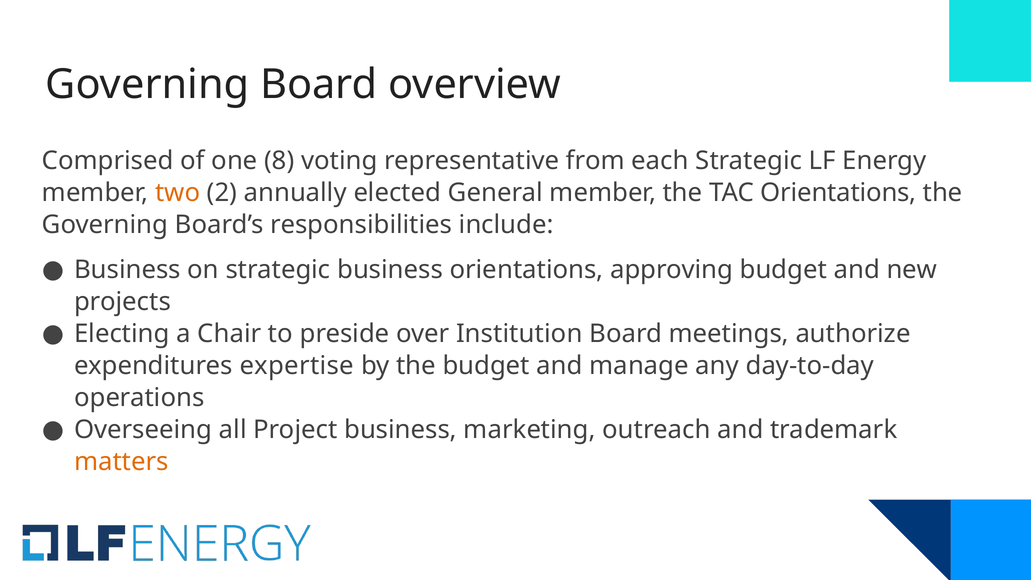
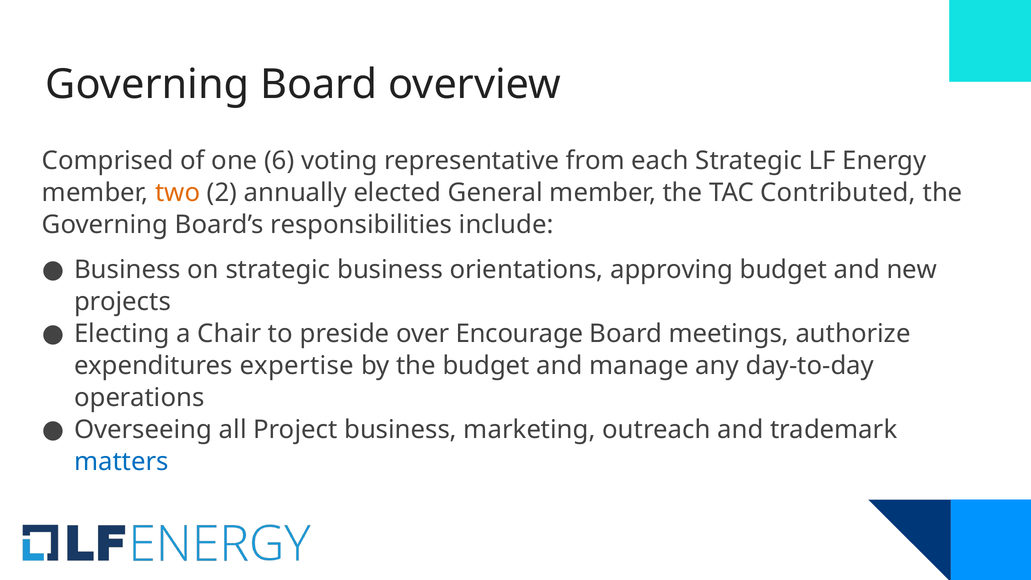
8: 8 -> 6
TAC Orientations: Orientations -> Contributed
Institution: Institution -> Encourage
matters colour: orange -> blue
